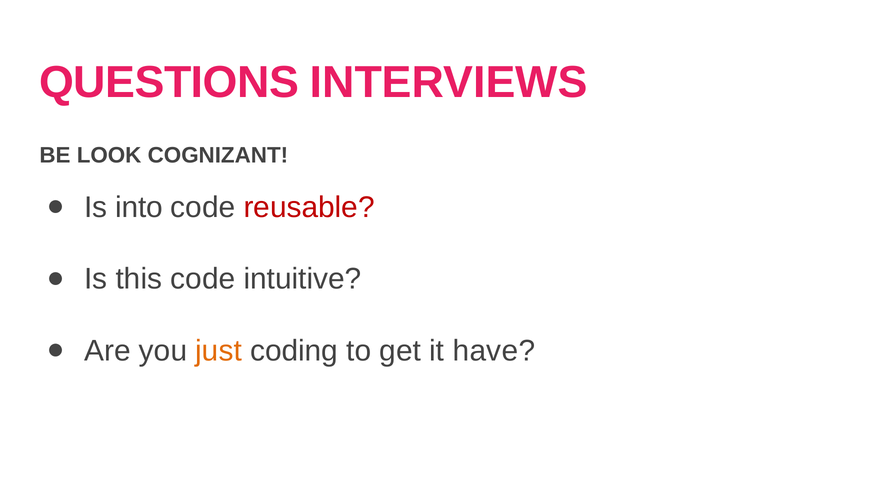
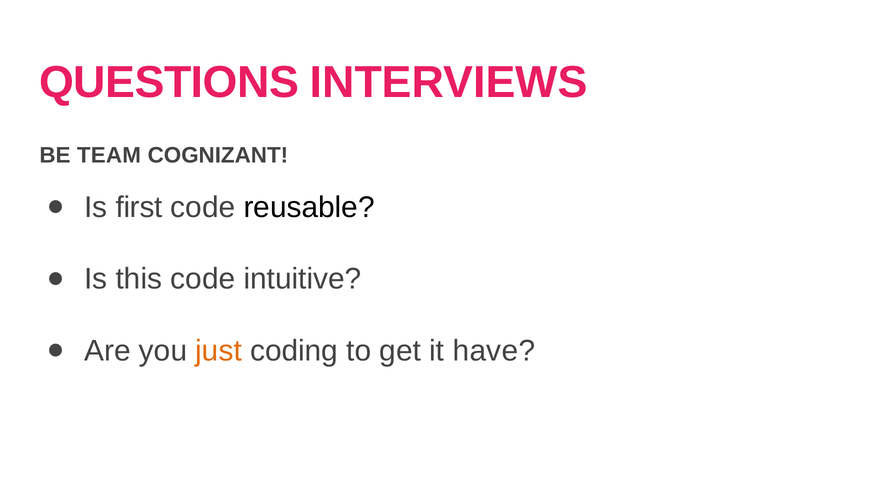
LOOK: LOOK -> TEAM
into: into -> first
reusable colour: red -> black
